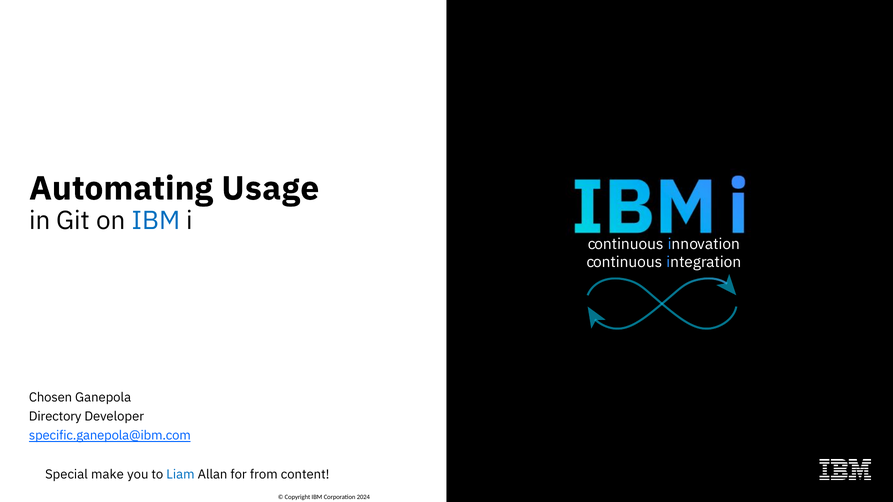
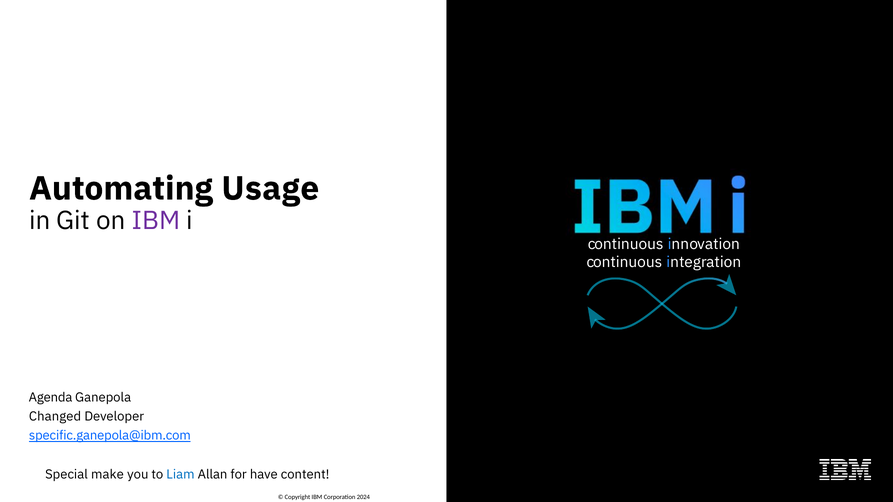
IBM at (156, 221) colour: blue -> purple
Chosen: Chosen -> Agenda
Directory: Directory -> Changed
from: from -> have
